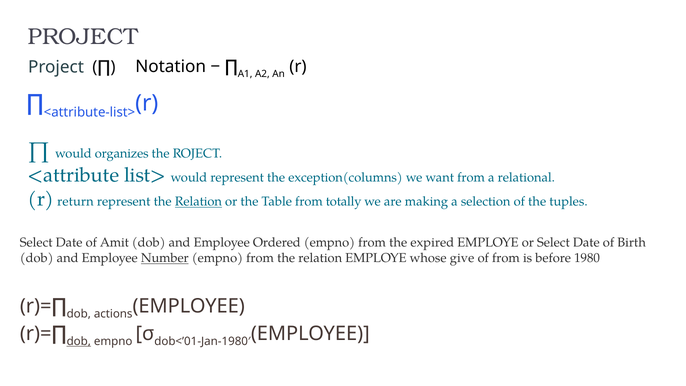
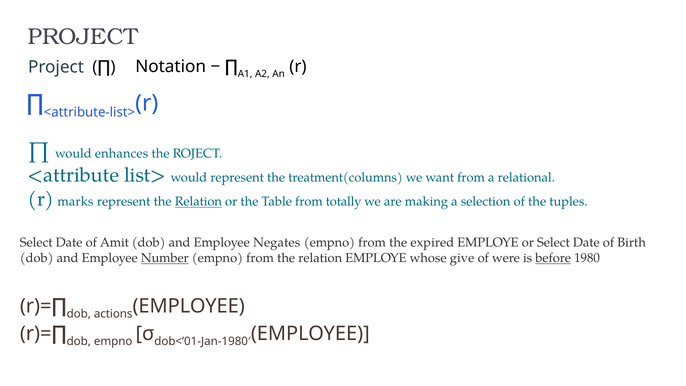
organizes: organizes -> enhances
exception(columns: exception(columns -> treatment(columns
return: return -> marks
Ordered: Ordered -> Negates
of from: from -> were
before underline: none -> present
dob at (79, 341) underline: present -> none
